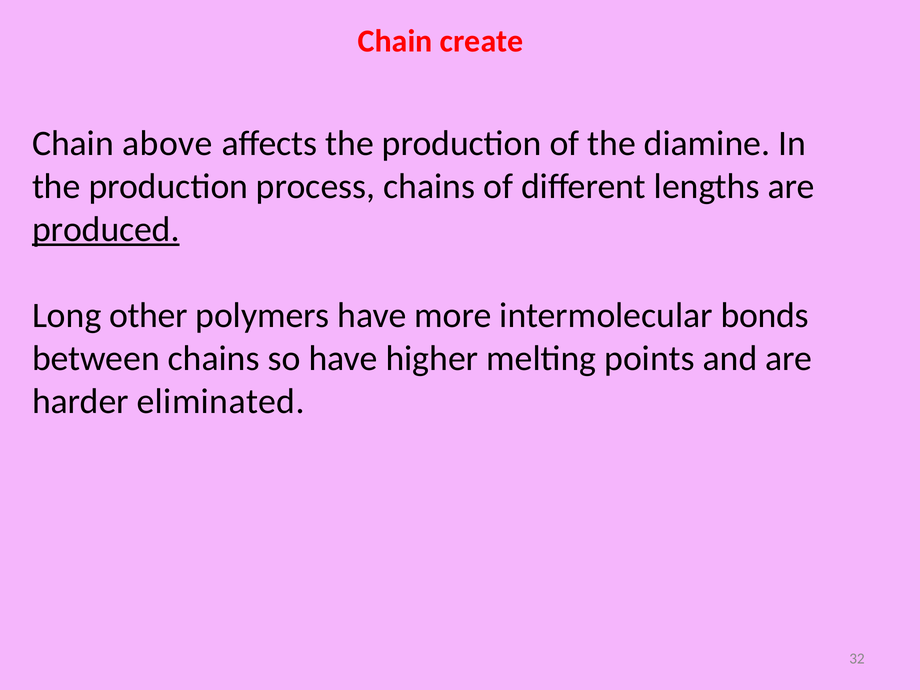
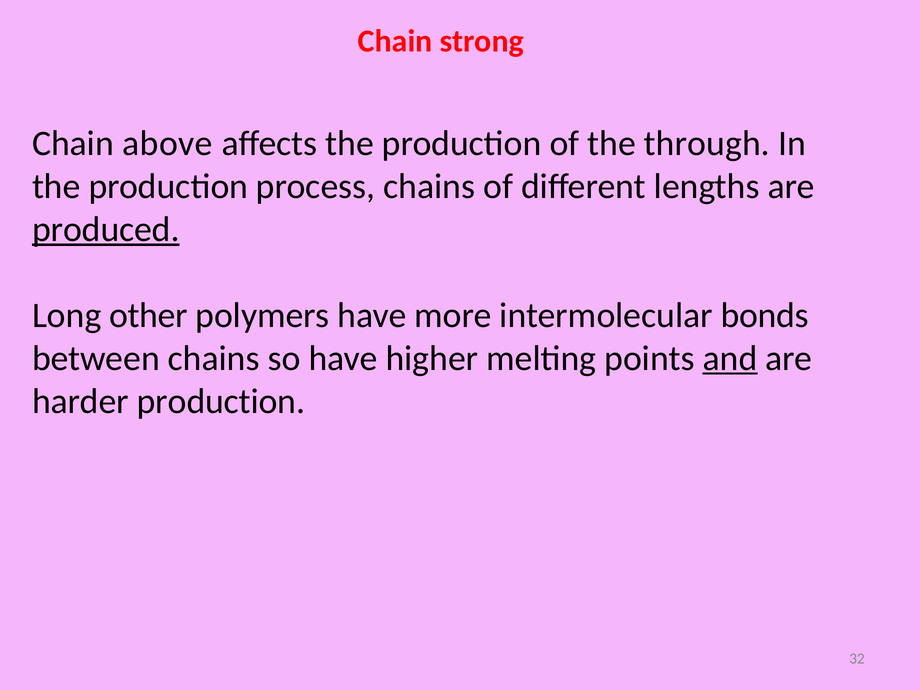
create: create -> strong
diamine: diamine -> through
and underline: none -> present
harder eliminated: eliminated -> production
